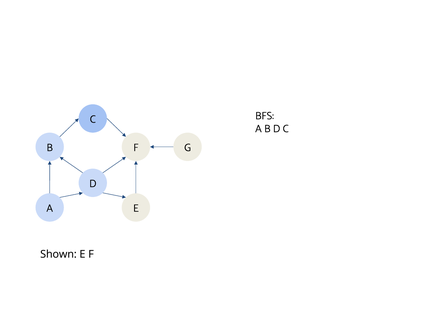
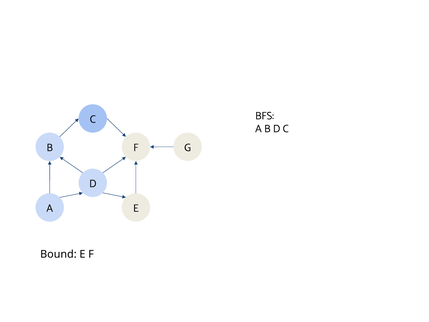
Shown: Shown -> Bound
